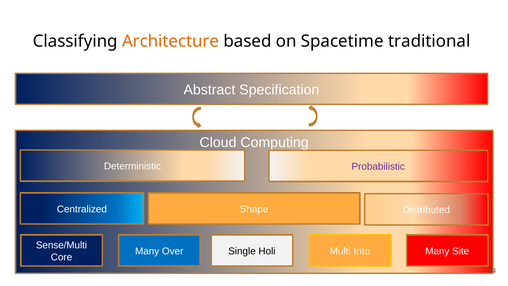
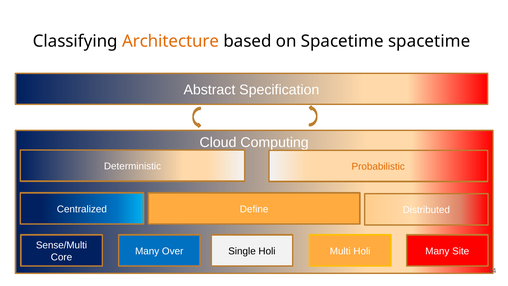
Spacetime traditional: traditional -> spacetime
Probabilistic colour: purple -> orange
Shape: Shape -> Define
Multi Into: Into -> Holi
